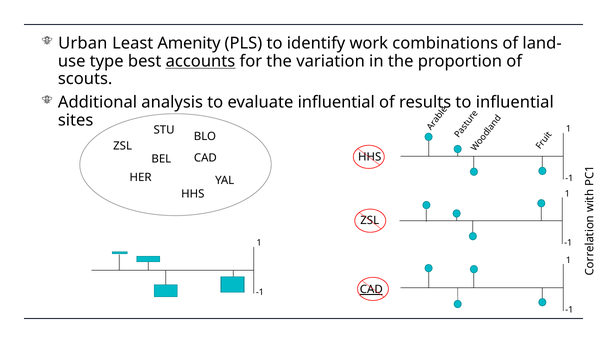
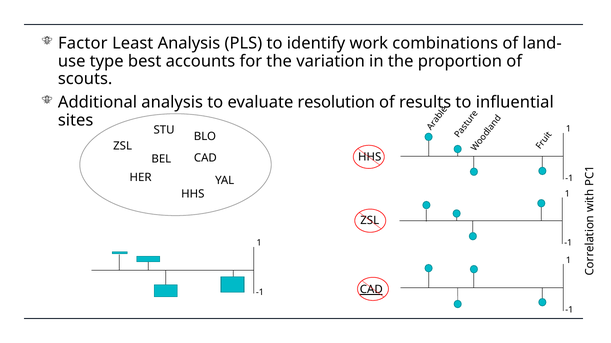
Urban: Urban -> Factor
Least Amenity: Amenity -> Analysis
accounts underline: present -> none
evaluate influential: influential -> resolution
